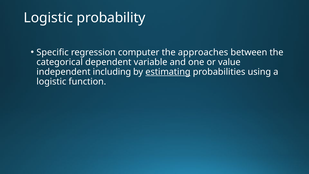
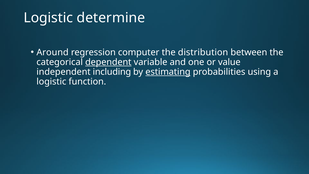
probability: probability -> determine
Specific: Specific -> Around
approaches: approaches -> distribution
dependent underline: none -> present
